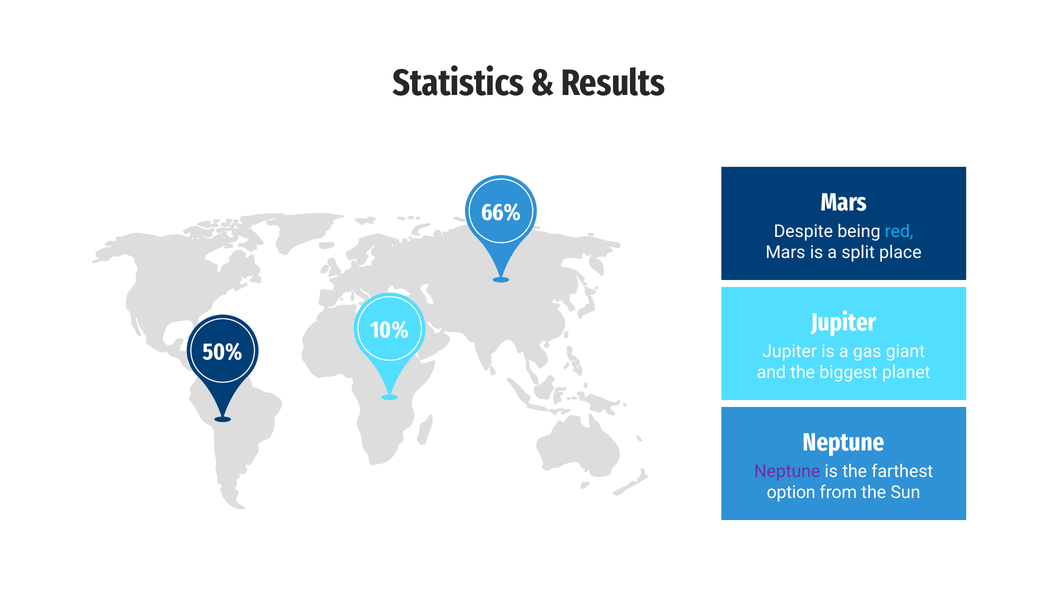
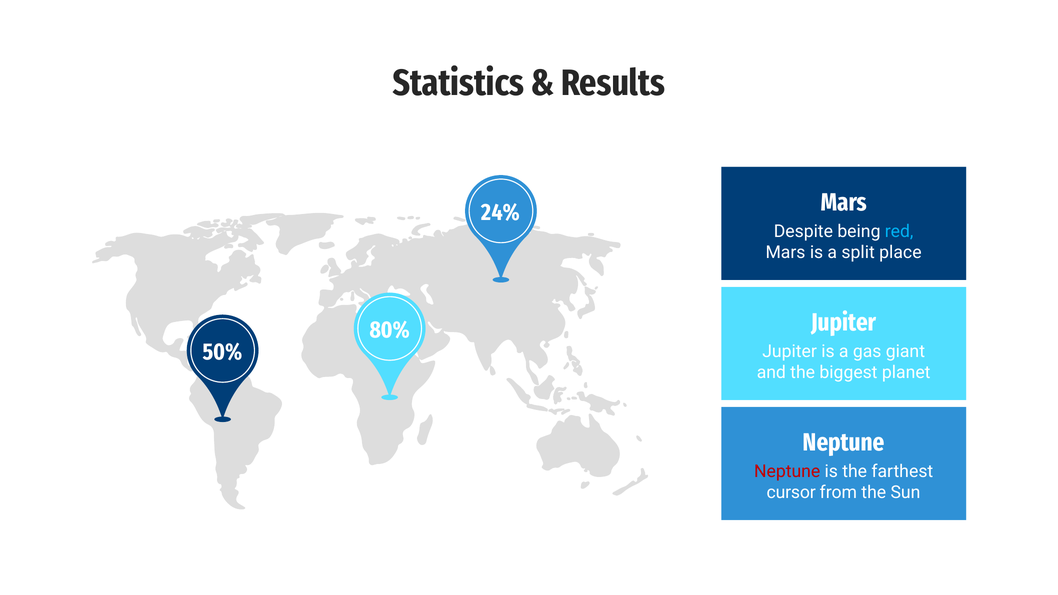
66%: 66% -> 24%
10%: 10% -> 80%
Neptune at (787, 472) colour: purple -> red
option: option -> cursor
